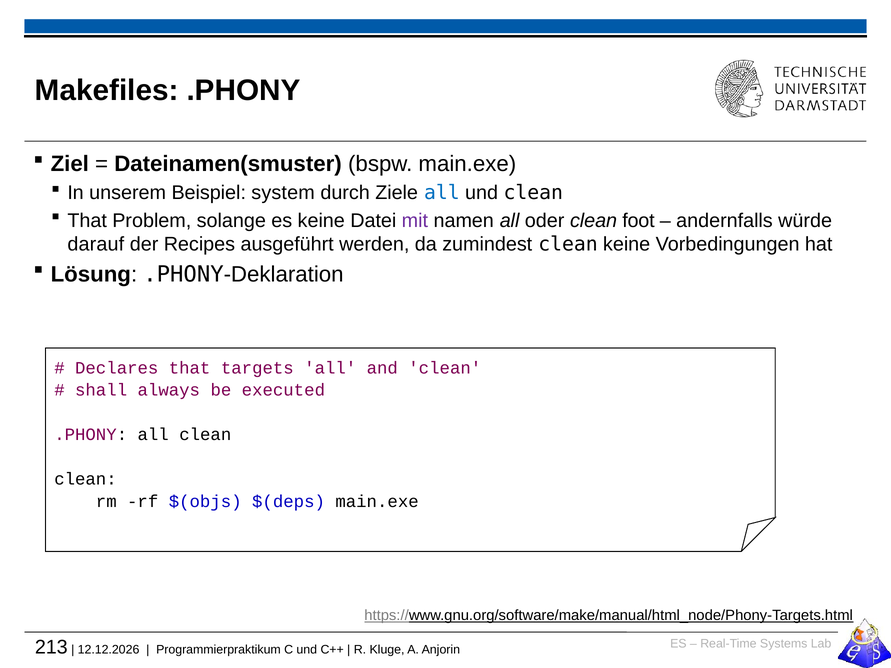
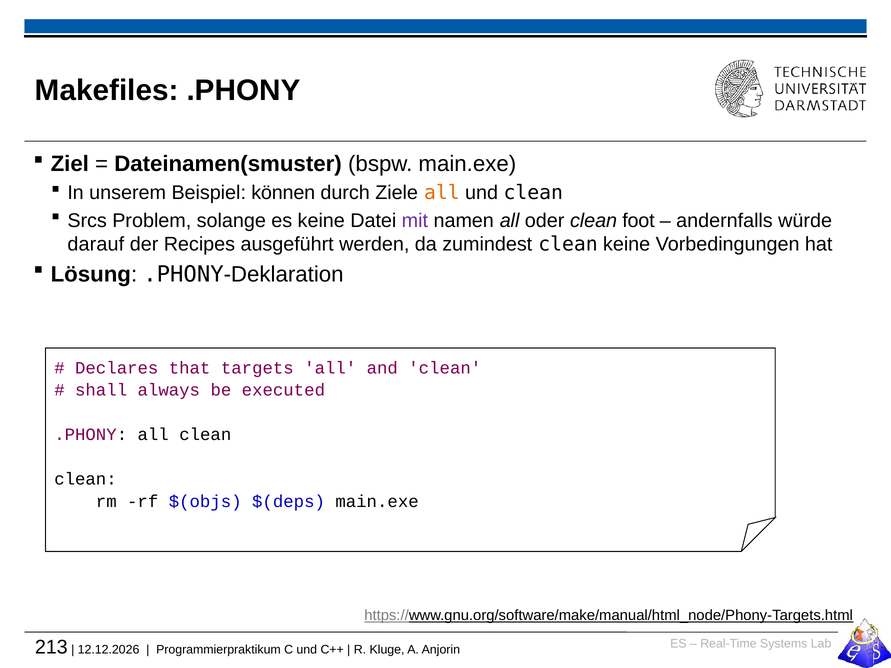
system: system -> können
all at (442, 193) colour: blue -> orange
That at (87, 221): That -> Srcs
